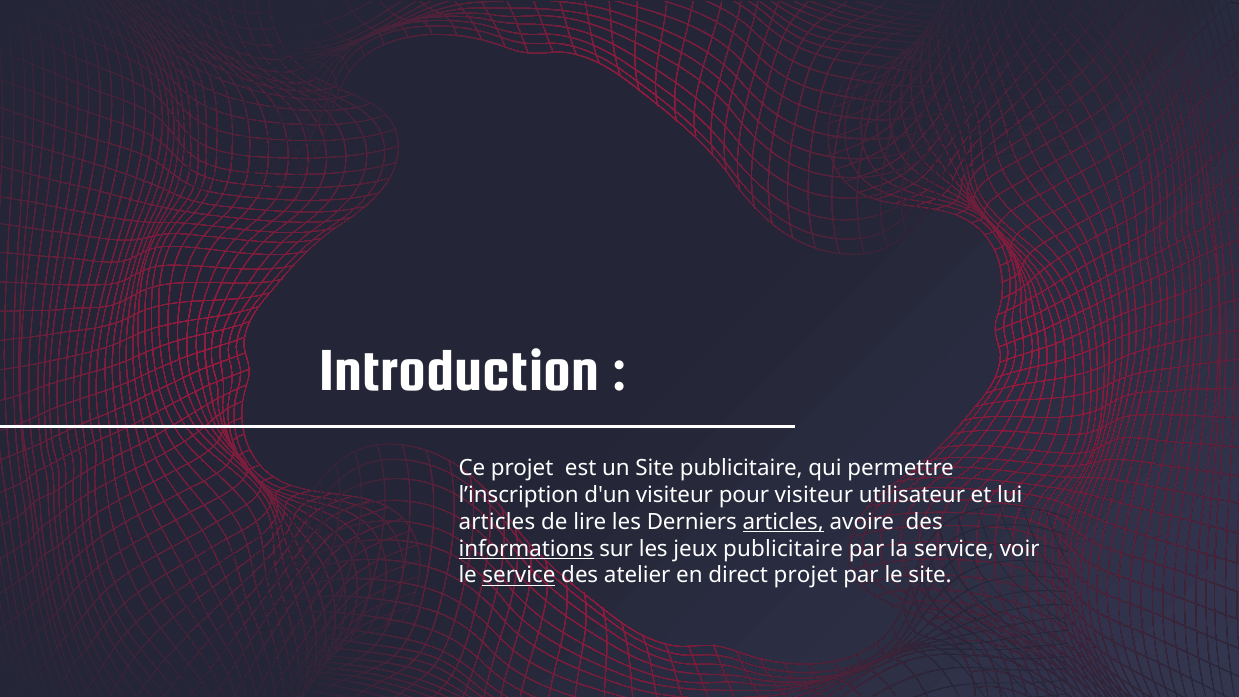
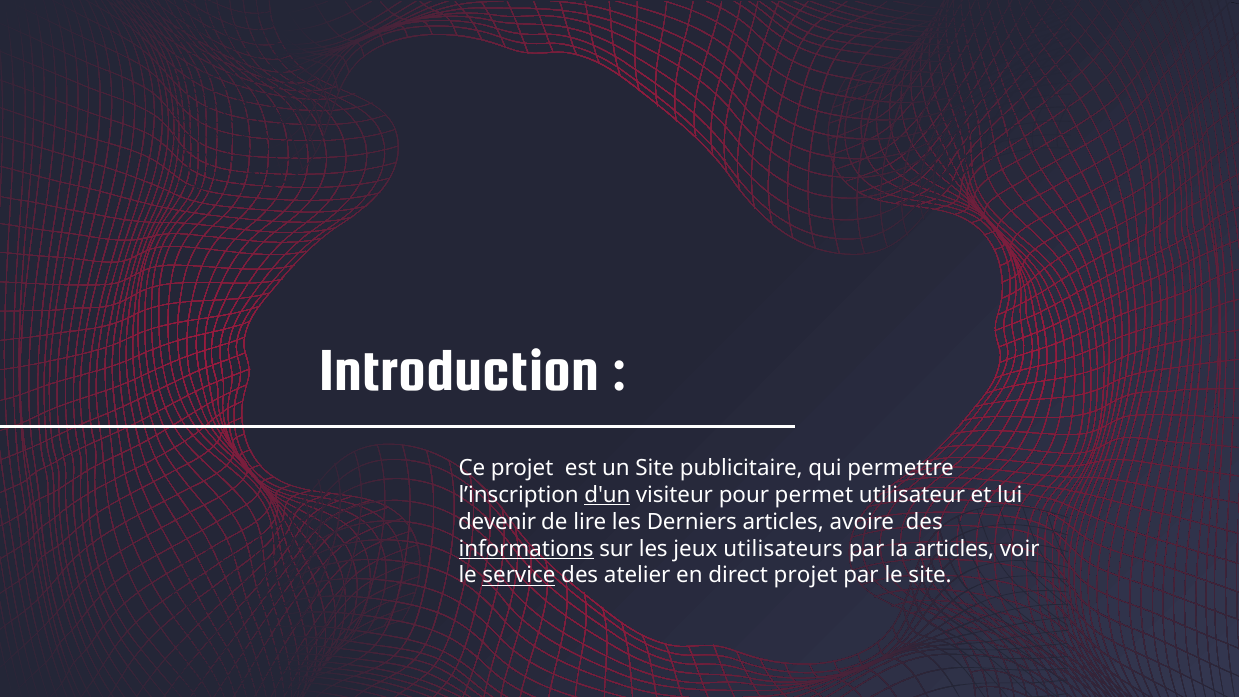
d'un underline: none -> present
pour visiteur: visiteur -> permet
articles at (497, 522): articles -> devenir
articles at (783, 522) underline: present -> none
jeux publicitaire: publicitaire -> utilisateurs
la service: service -> articles
